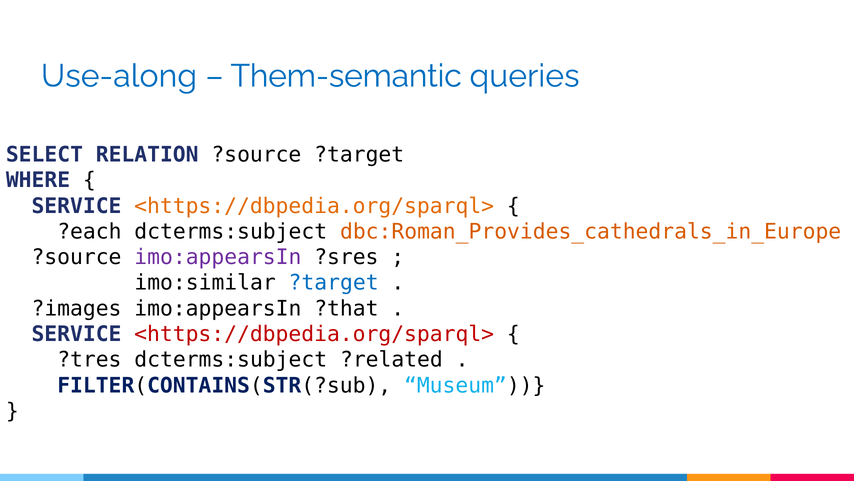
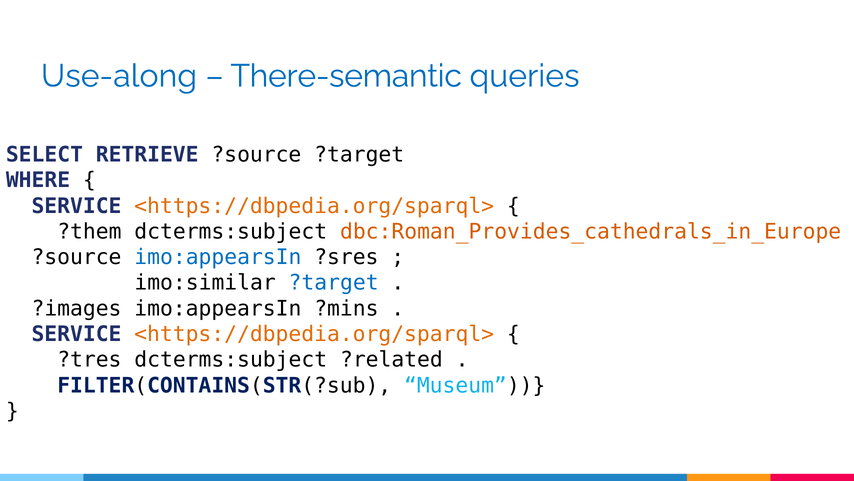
Them-semantic: Them-semantic -> There-semantic
RELATION: RELATION -> RETRIEVE
?each: ?each -> ?them
imo:appearsIn at (218, 257) colour: purple -> blue
?that: ?that -> ?mins
<https://dbpedia.org/sparql> at (314, 334) colour: red -> orange
